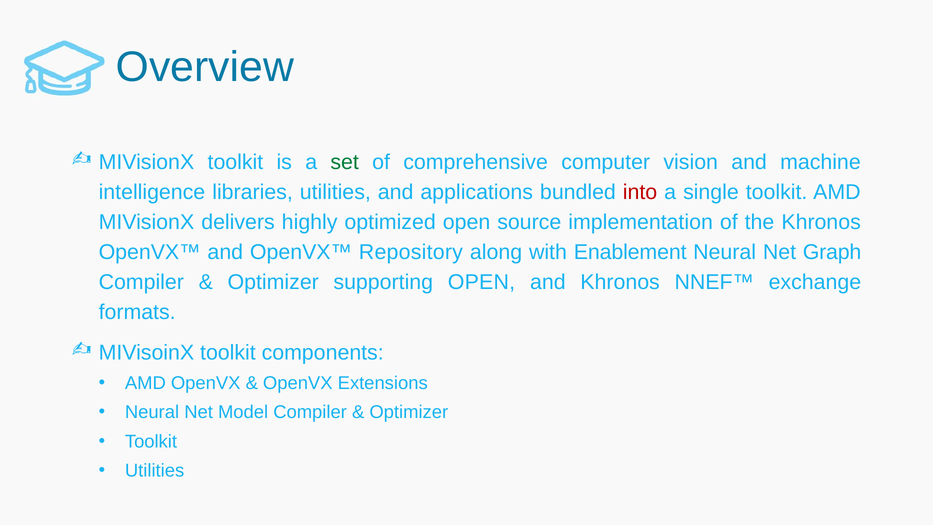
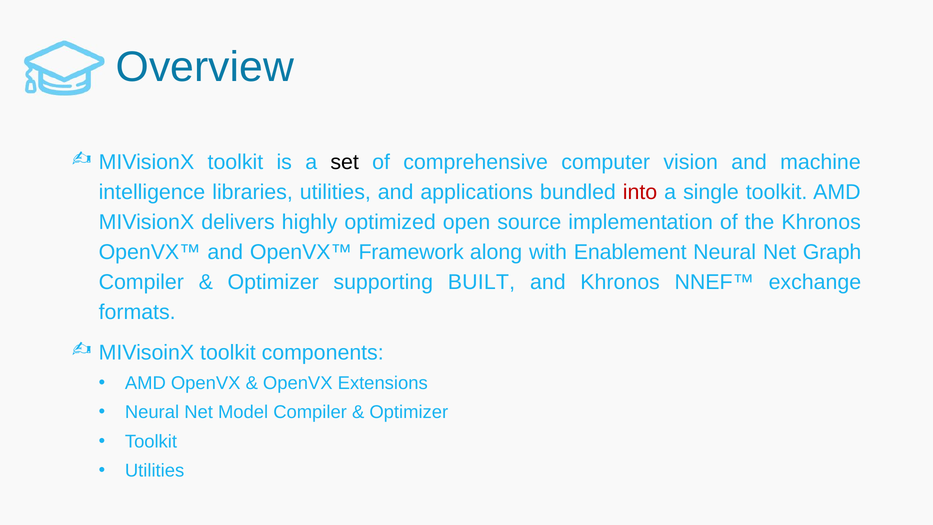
set colour: green -> black
Repository: Repository -> Framework
supporting OPEN: OPEN -> BUILT
